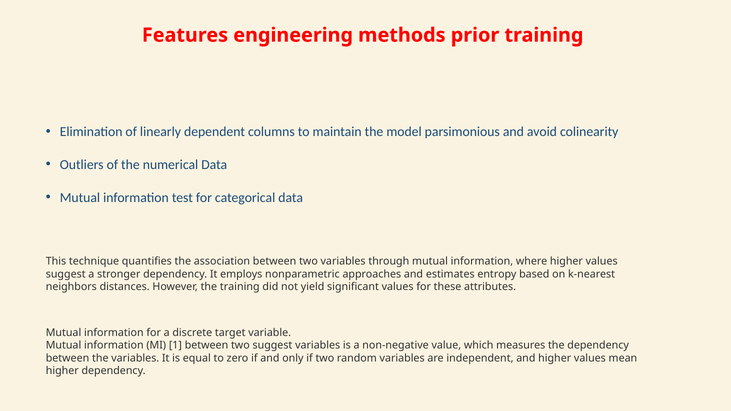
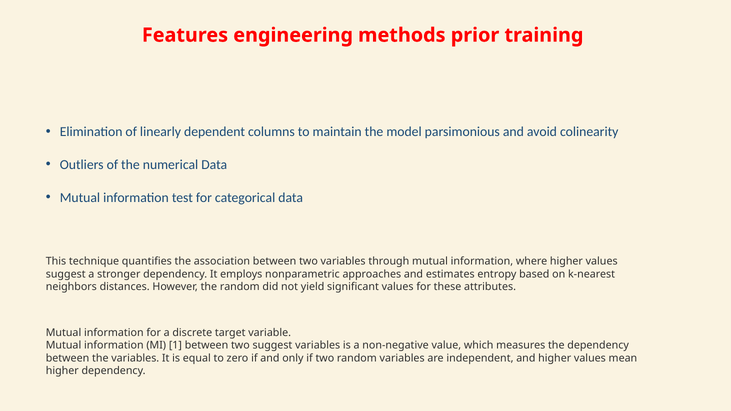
the training: training -> random
